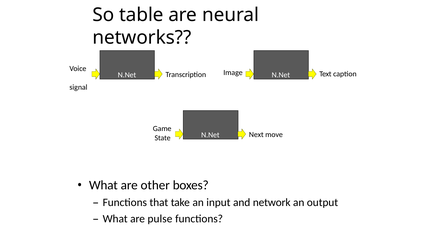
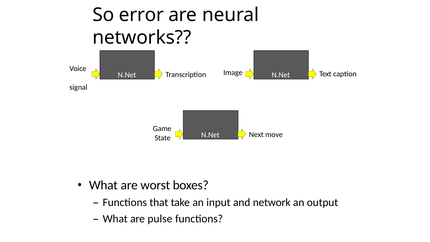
table: table -> error
other: other -> worst
